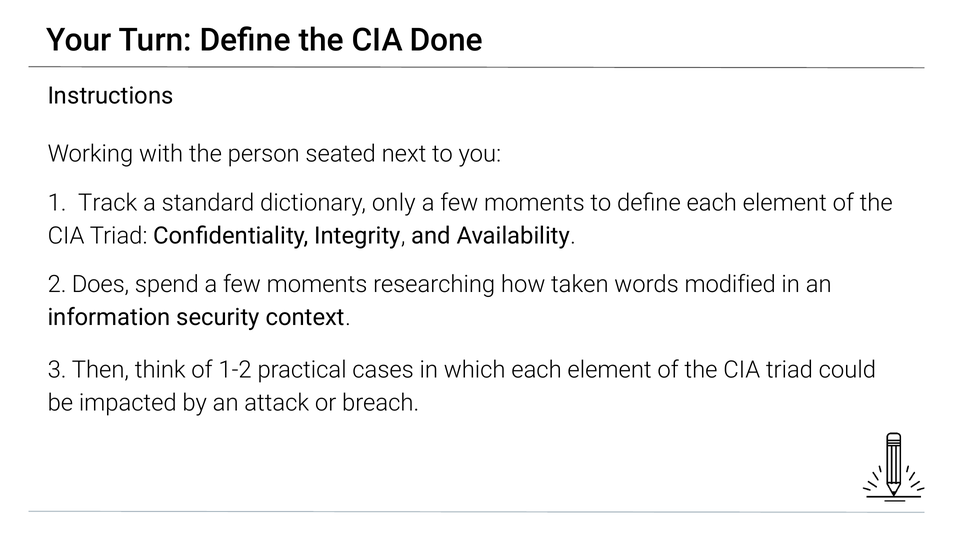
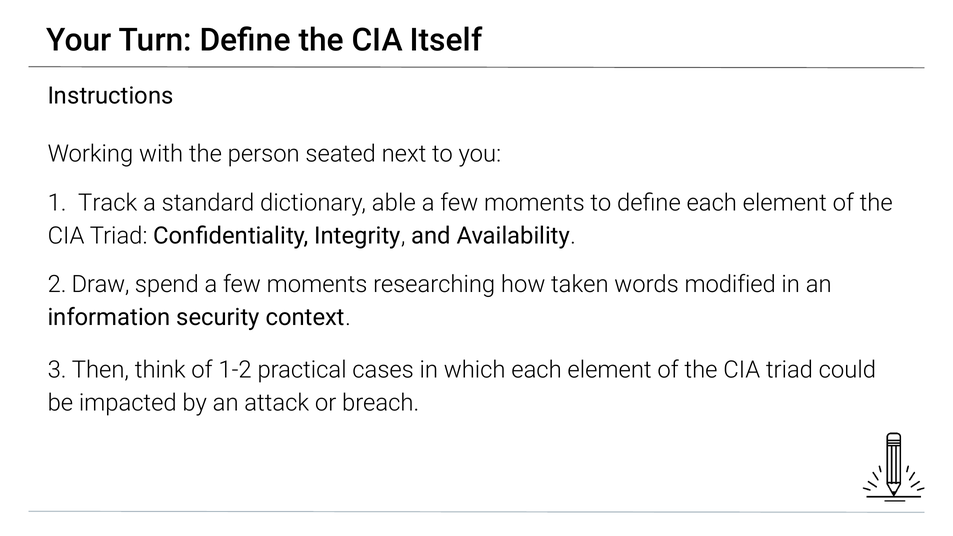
Done: Done -> Itself
only: only -> able
Does: Does -> Draw
